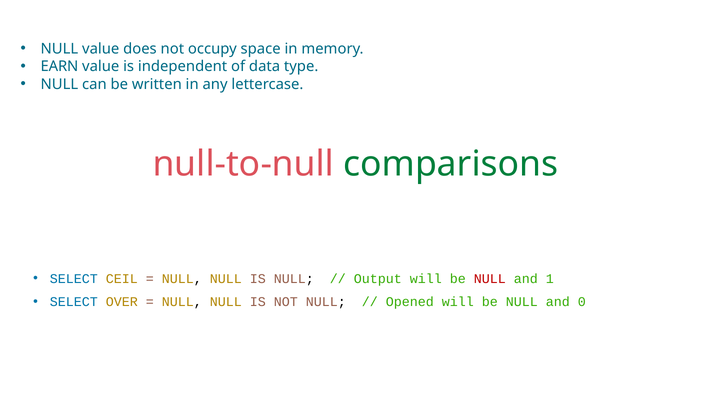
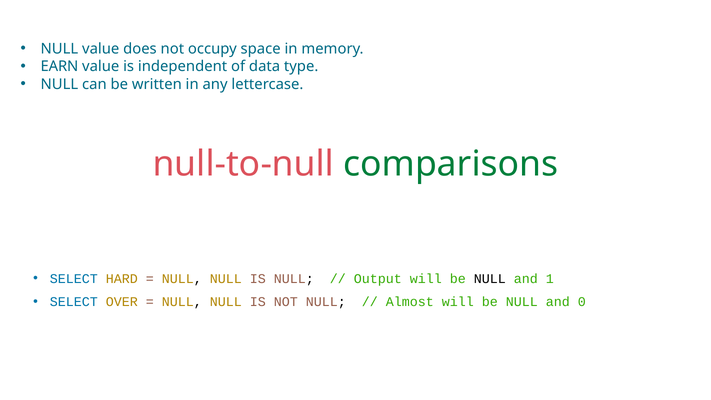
CEIL: CEIL -> HARD
NULL at (490, 279) colour: red -> black
Opened: Opened -> Almost
